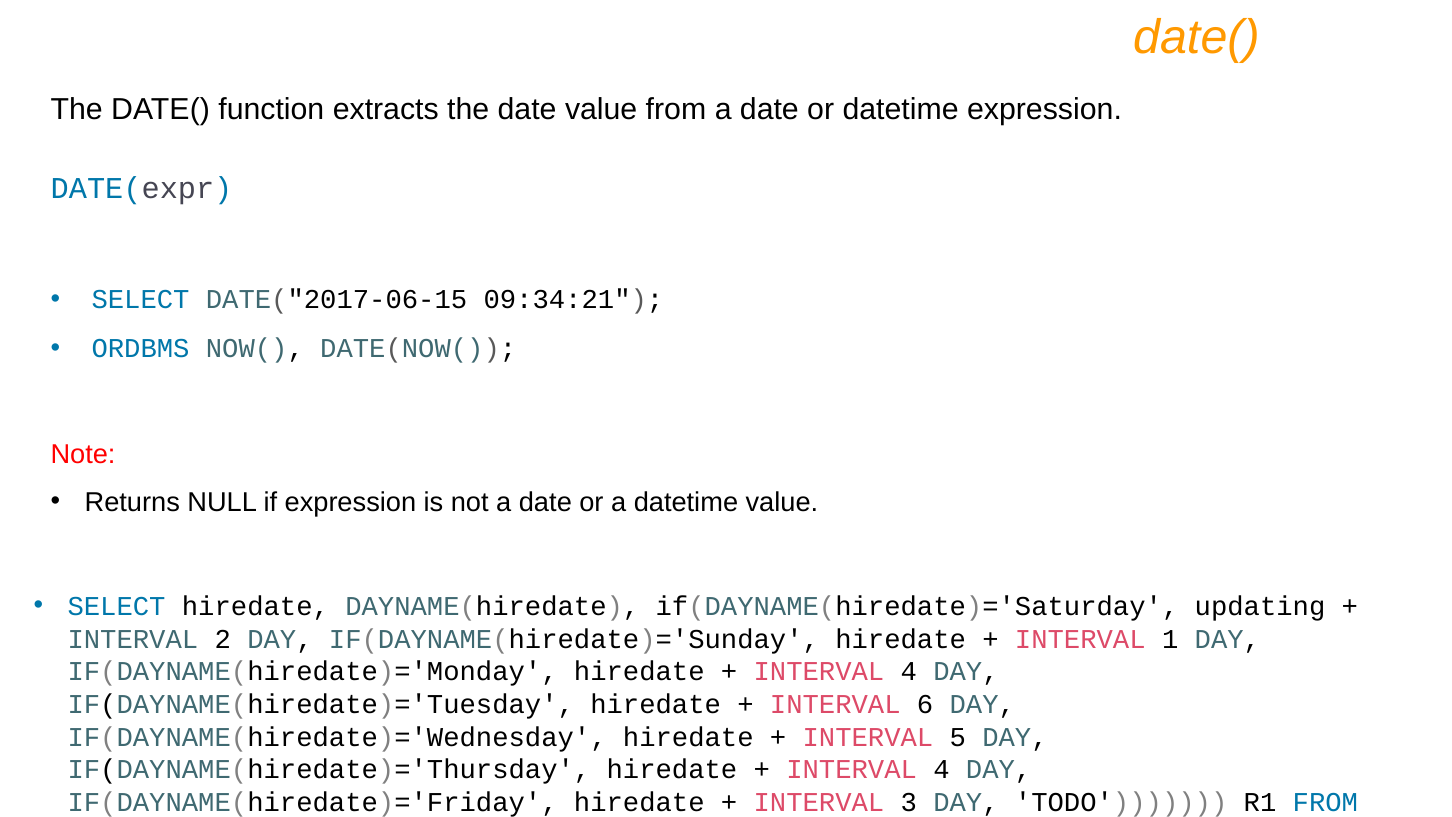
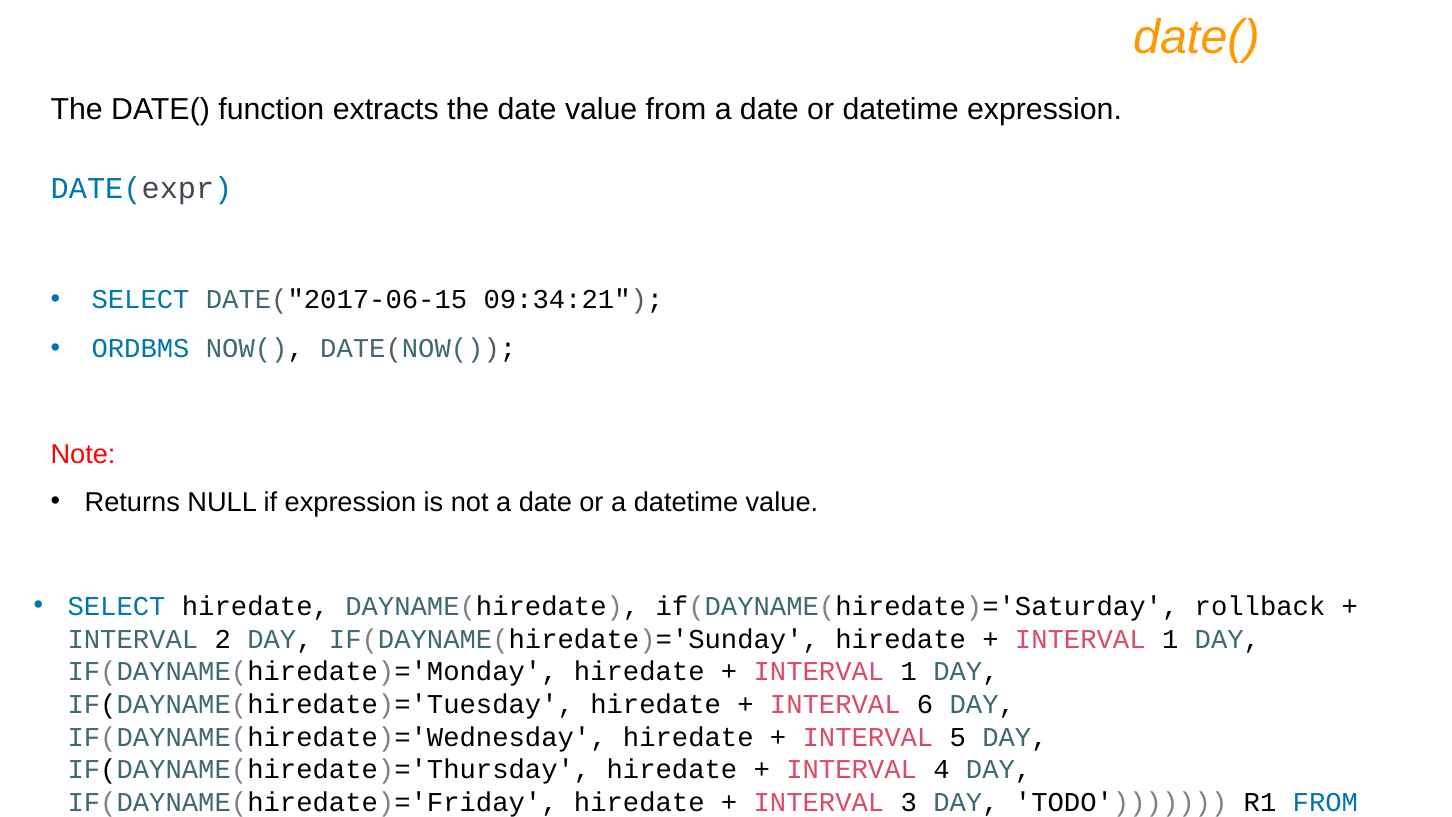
updating: updating -> rollback
4 at (909, 672): 4 -> 1
